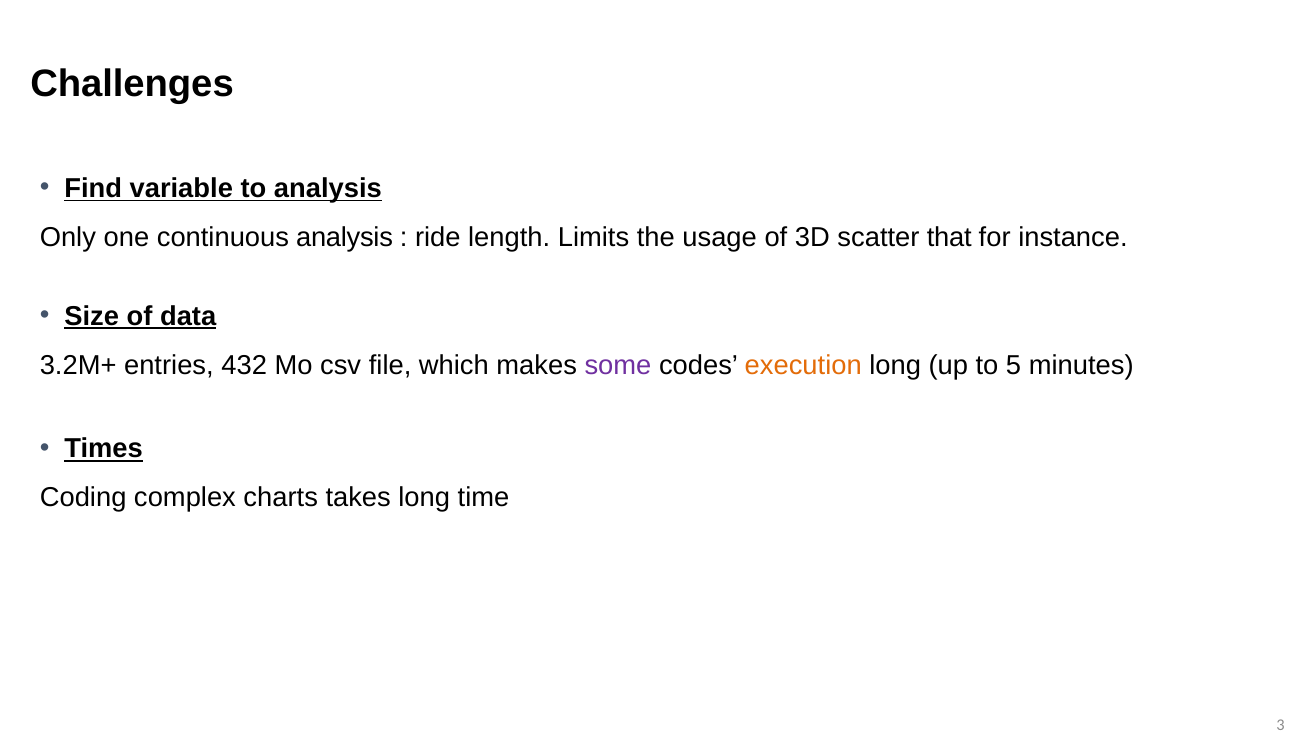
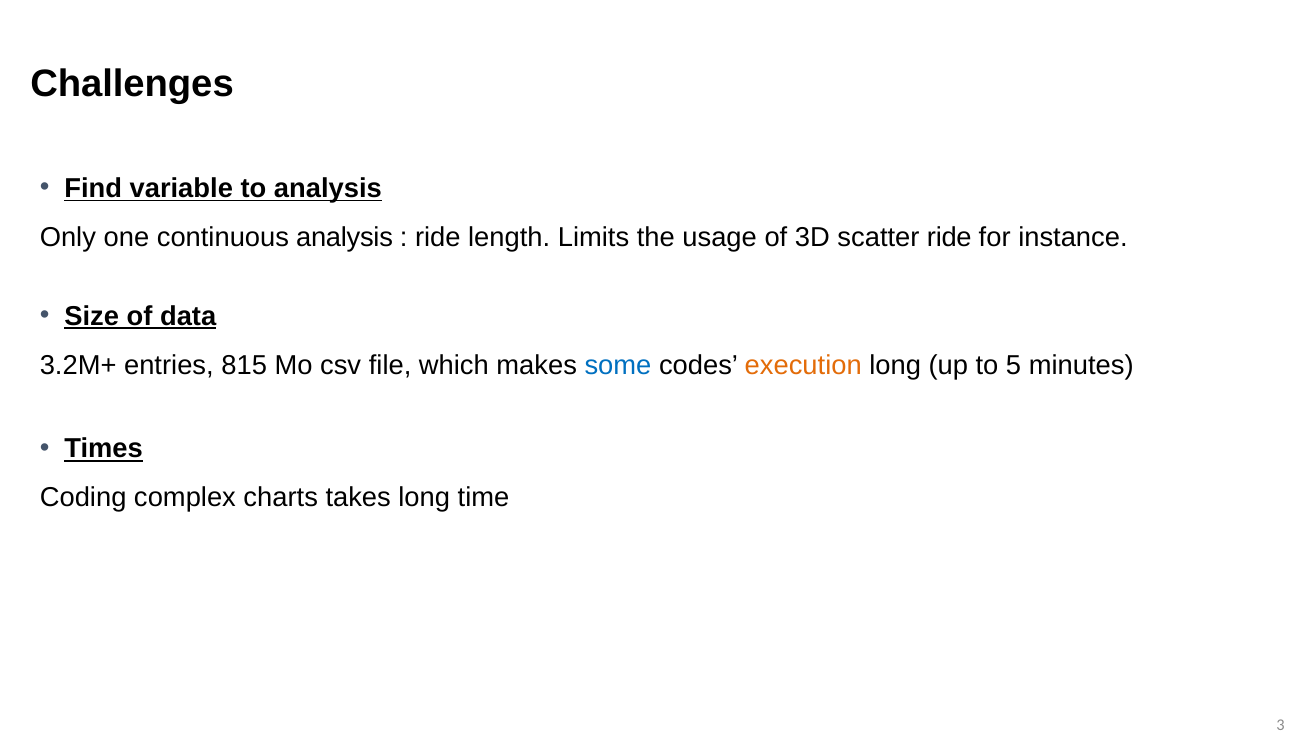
scatter that: that -> ride
432: 432 -> 815
some colour: purple -> blue
